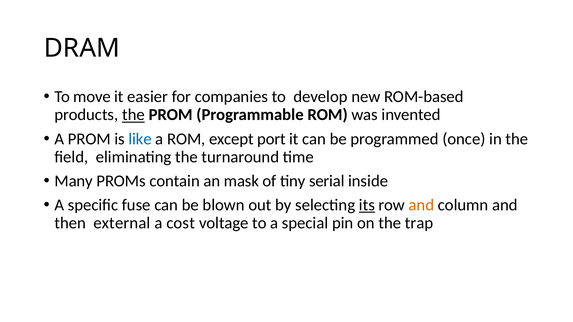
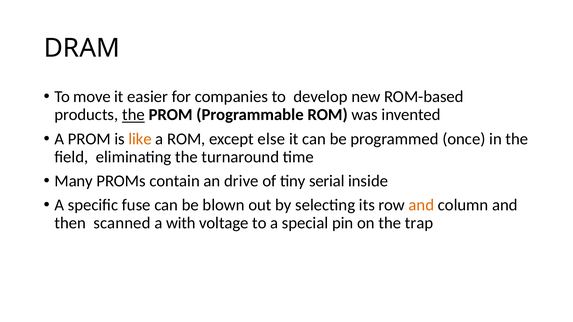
like colour: blue -> orange
port: port -> else
mask: mask -> drive
its underline: present -> none
external: external -> scanned
cost: cost -> with
